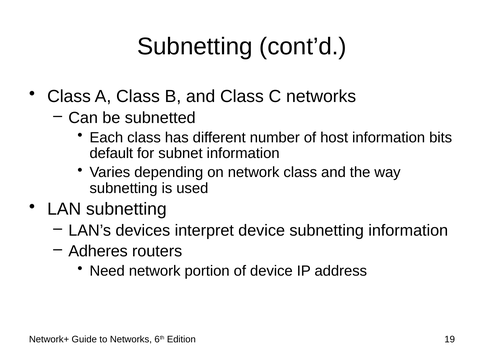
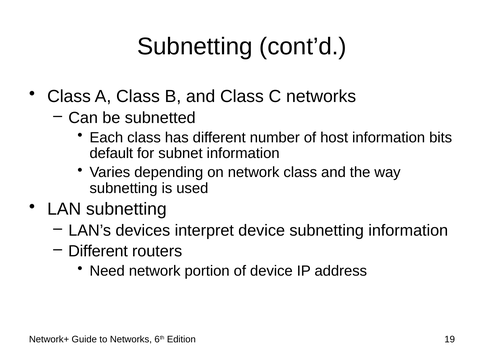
Adheres at (98, 251): Adheres -> Different
